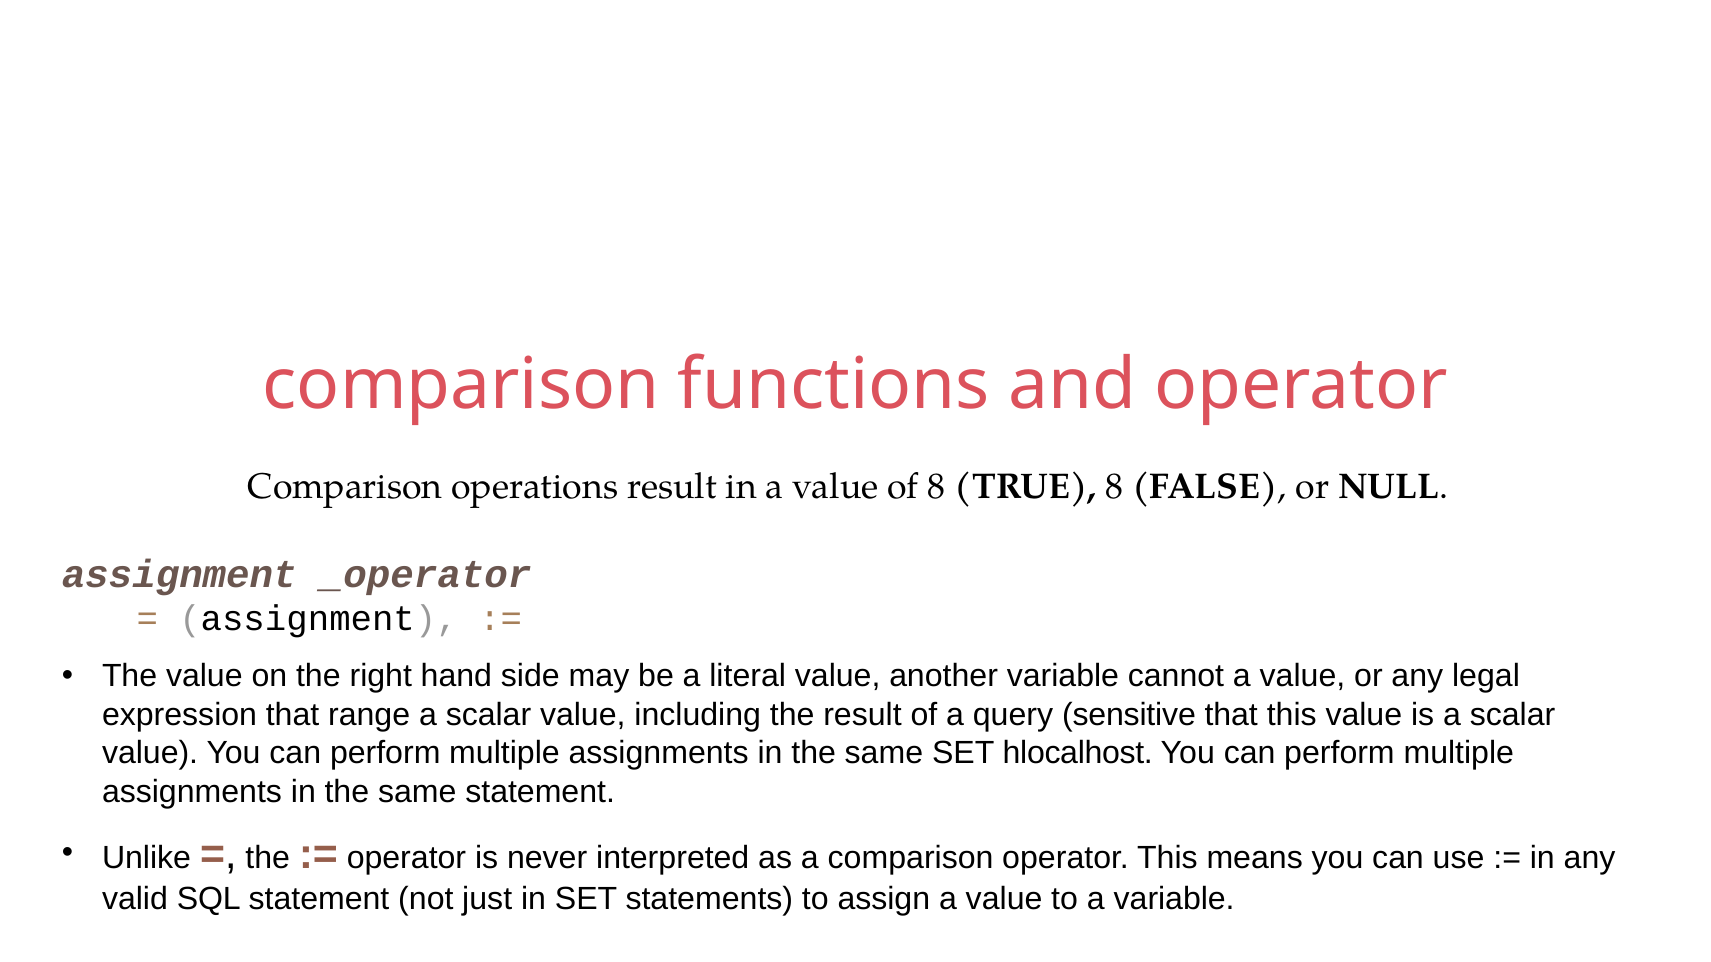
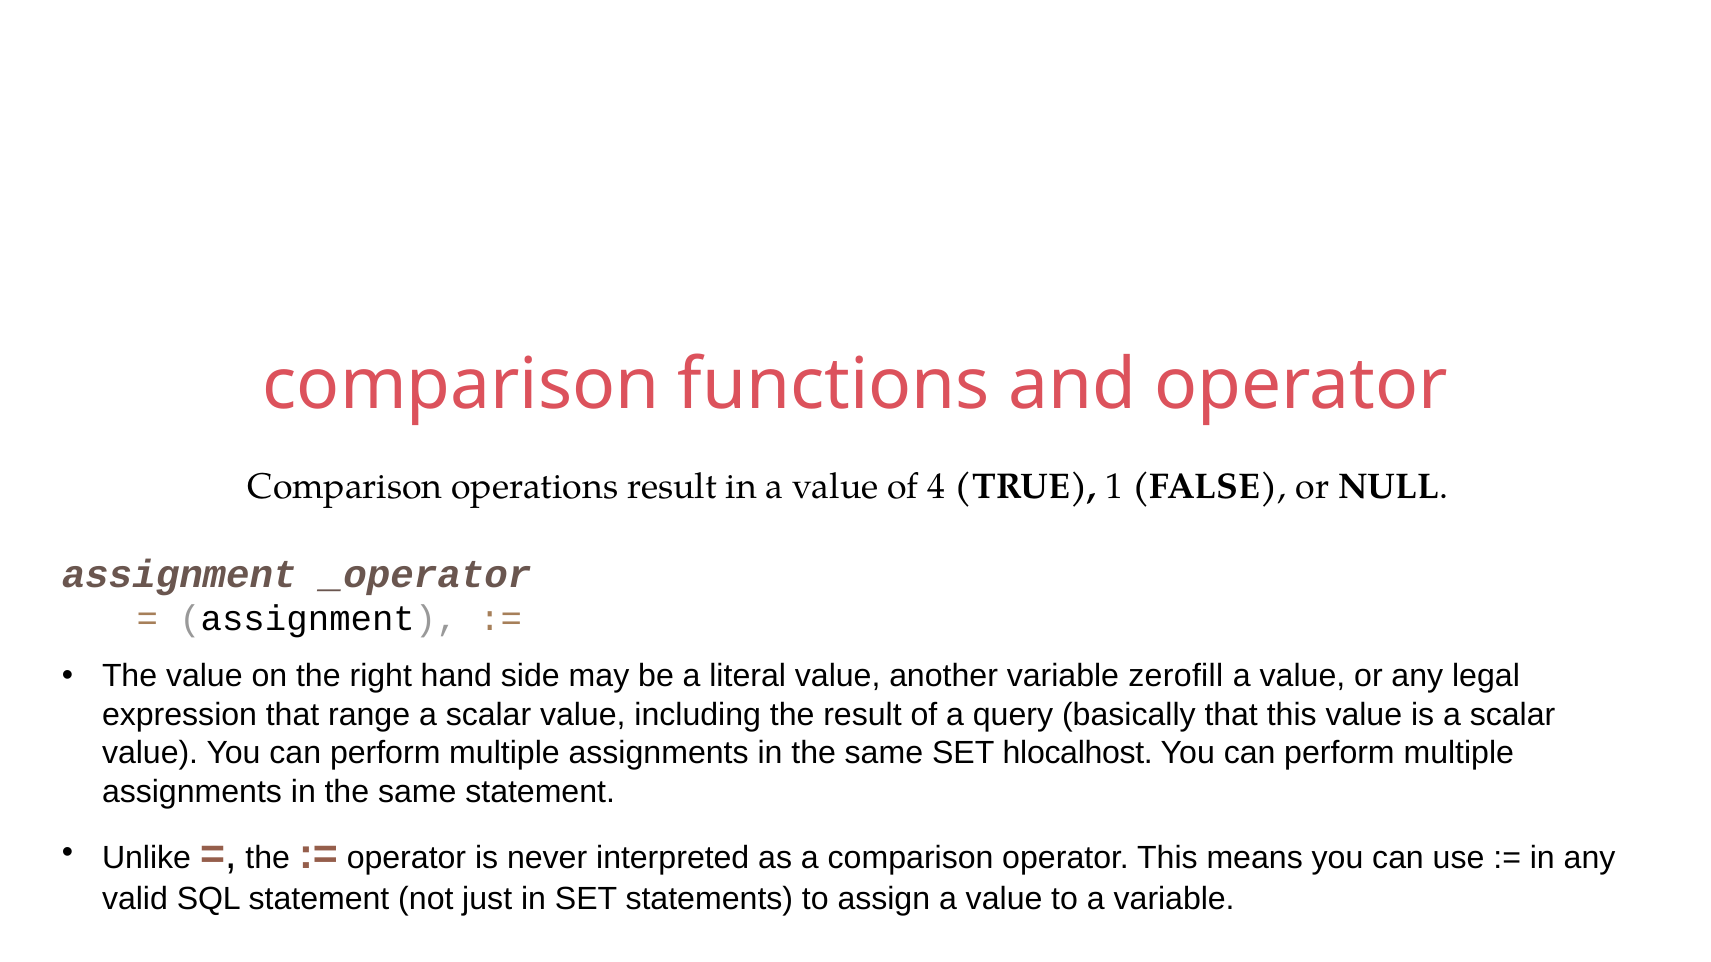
of 8: 8 -> 4
TRUE 8: 8 -> 1
cannot: cannot -> zerofill
sensitive: sensitive -> basically
